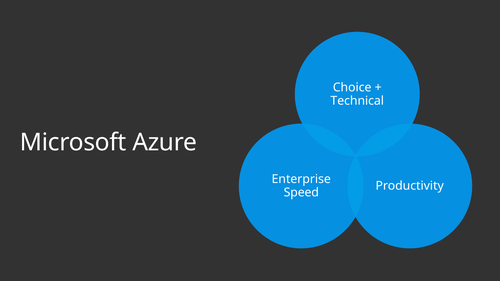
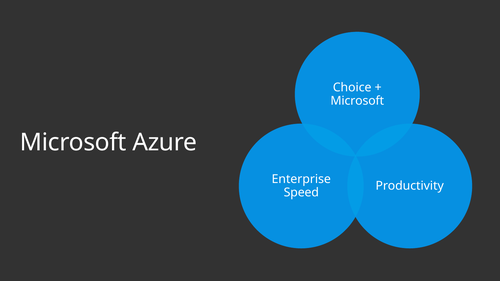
Technical at (357, 101): Technical -> Microsoft
